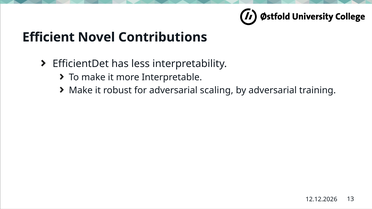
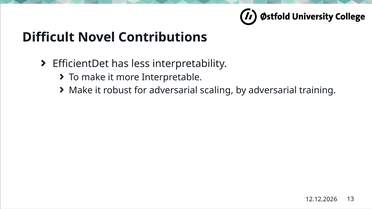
Efficient: Efficient -> Difficult
